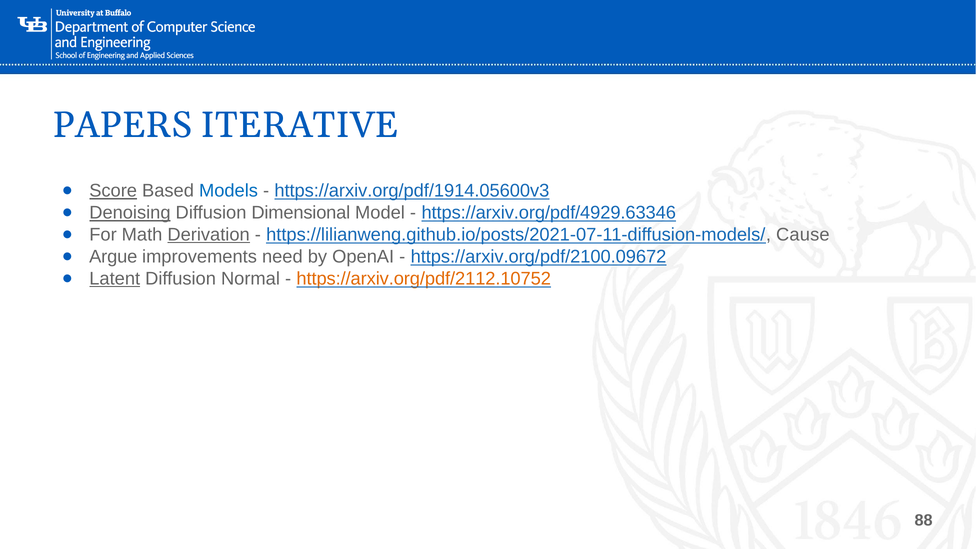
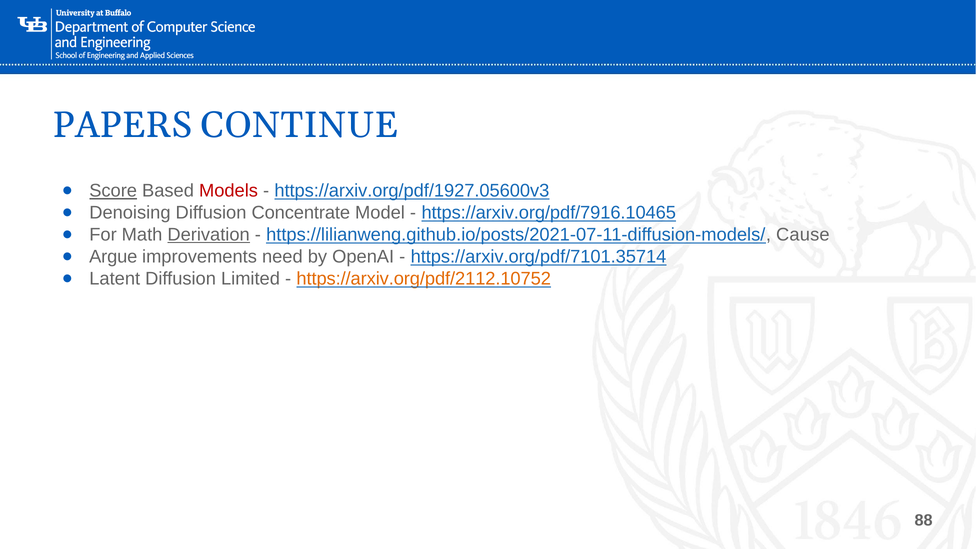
ITERATIVE: ITERATIVE -> CONTINUE
Models colour: blue -> red
https://arxiv.org/pdf/1914.05600v3: https://arxiv.org/pdf/1914.05600v3 -> https://arxiv.org/pdf/1927.05600v3
Denoising underline: present -> none
Dimensional: Dimensional -> Concentrate
https://arxiv.org/pdf/4929.63346: https://arxiv.org/pdf/4929.63346 -> https://arxiv.org/pdf/7916.10465
https://arxiv.org/pdf/2100.09672: https://arxiv.org/pdf/2100.09672 -> https://arxiv.org/pdf/7101.35714
Latent underline: present -> none
Normal: Normal -> Limited
